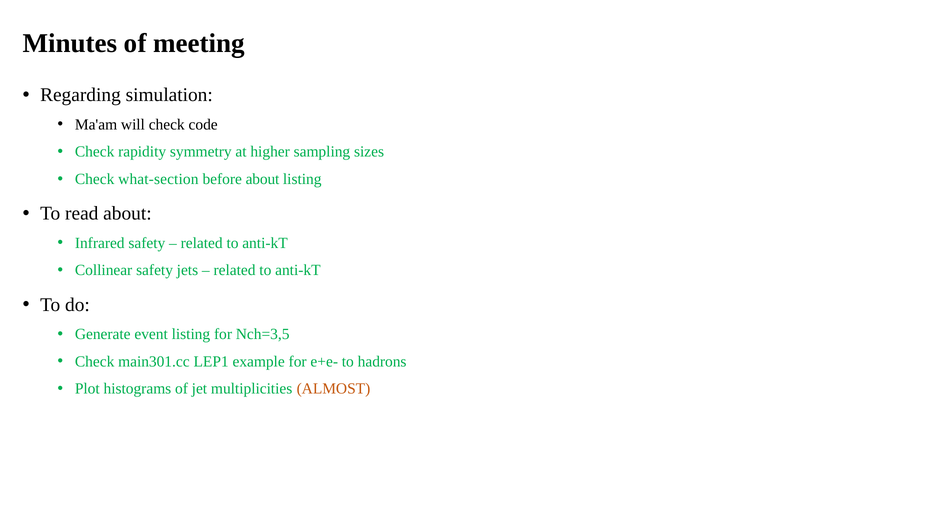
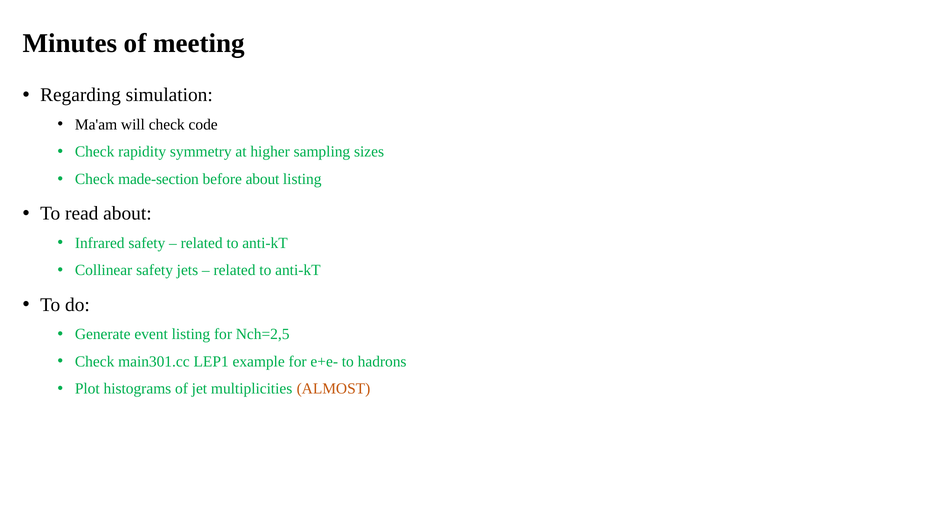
what-section: what-section -> made-section
Nch=3,5: Nch=3,5 -> Nch=2,5
